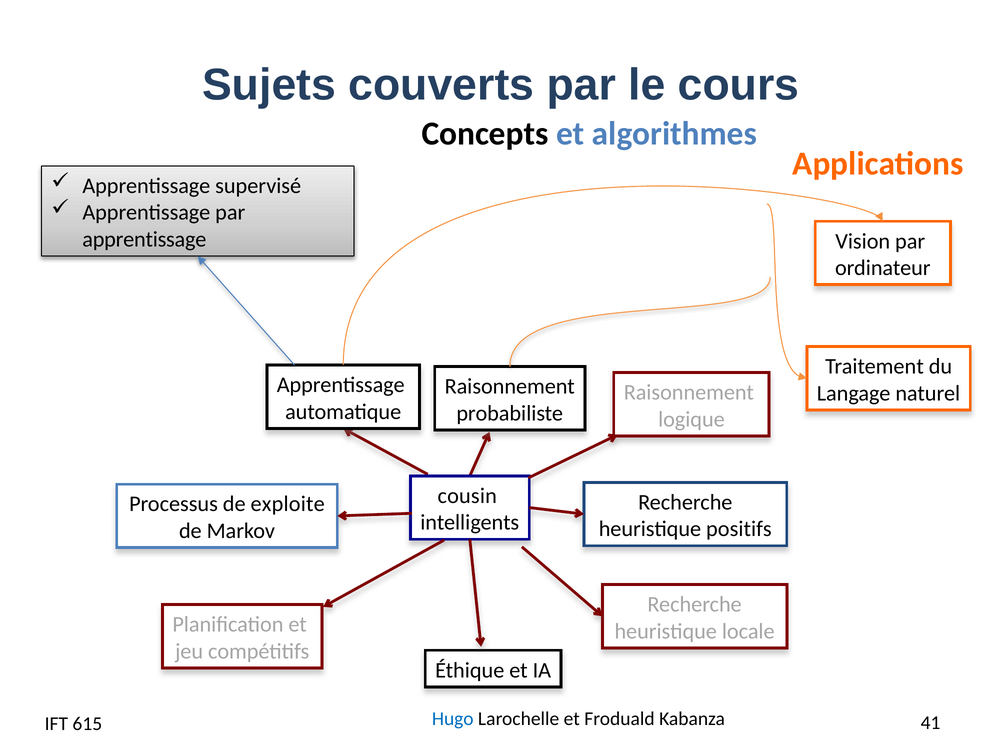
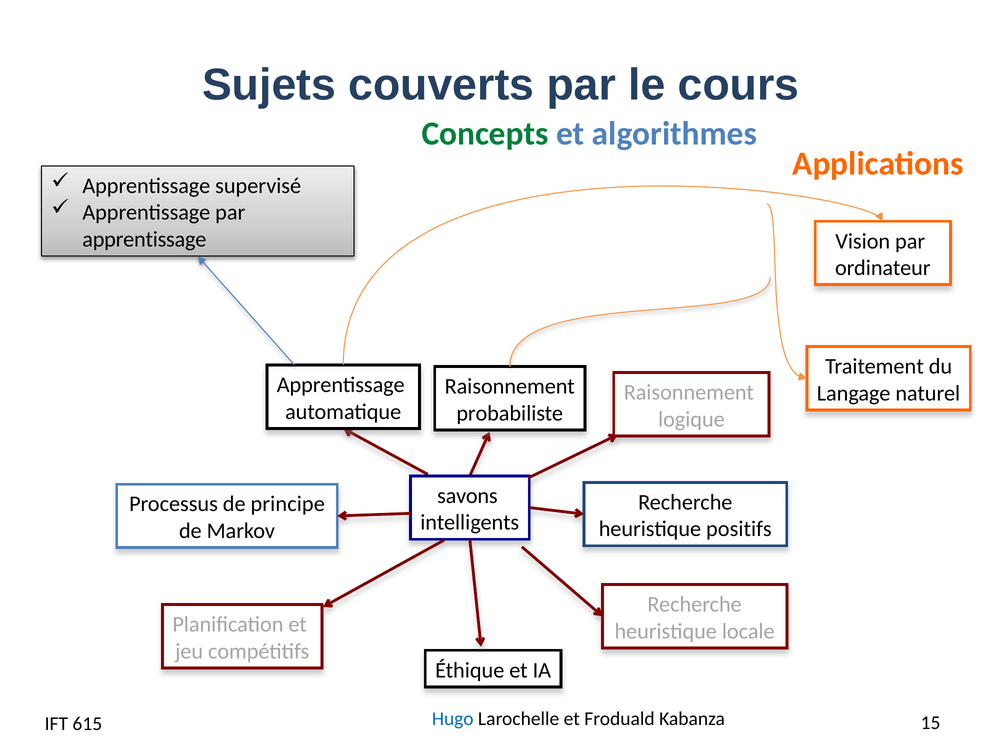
Concepts colour: black -> green
cousin: cousin -> savons
exploite: exploite -> principe
41: 41 -> 15
